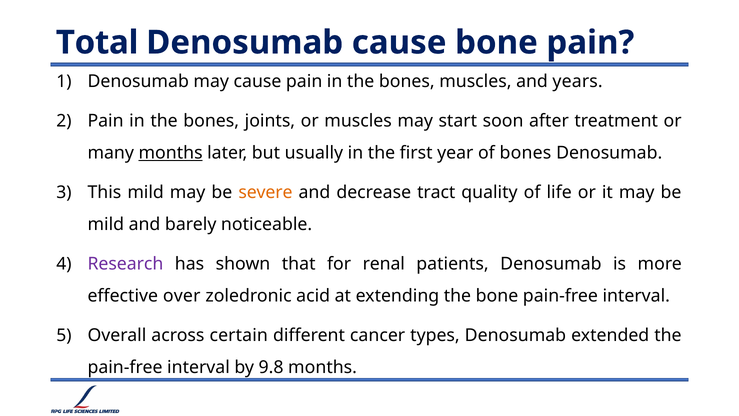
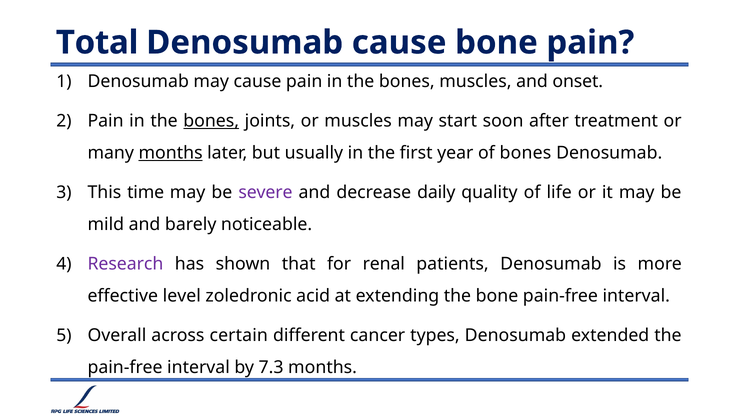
years: years -> onset
bones at (211, 121) underline: none -> present
This mild: mild -> time
severe colour: orange -> purple
tract: tract -> daily
over: over -> level
9.8: 9.8 -> 7.3
